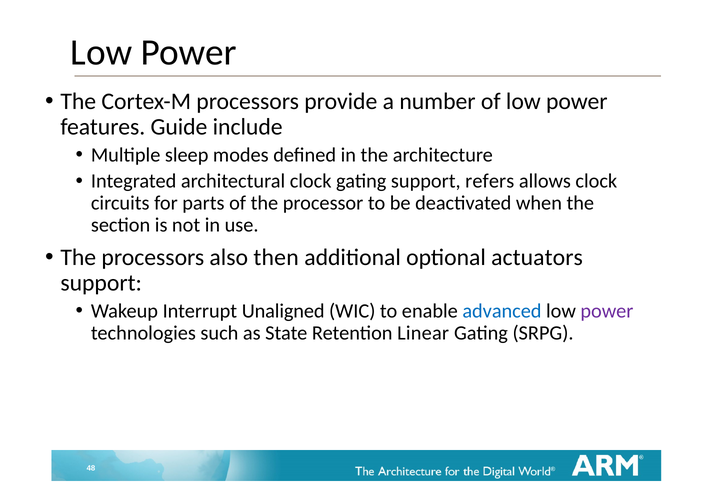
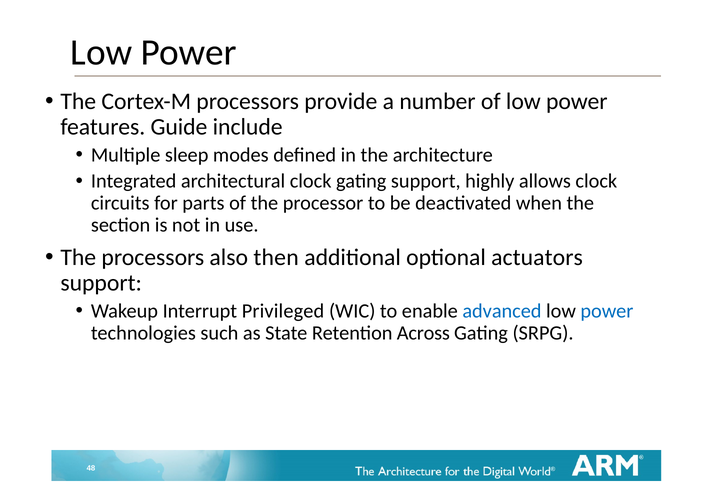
refers: refers -> highly
Unaligned: Unaligned -> Privileged
power at (607, 311) colour: purple -> blue
Linear: Linear -> Across
